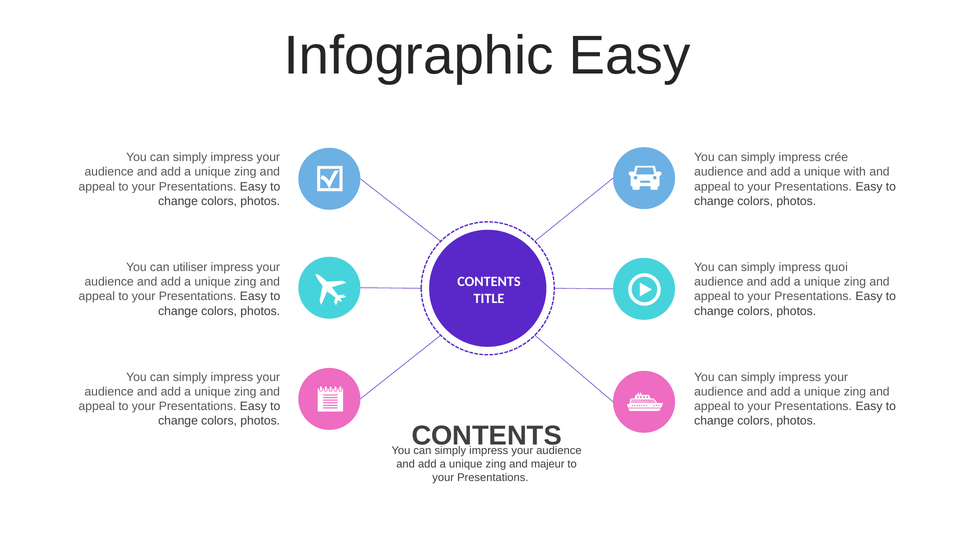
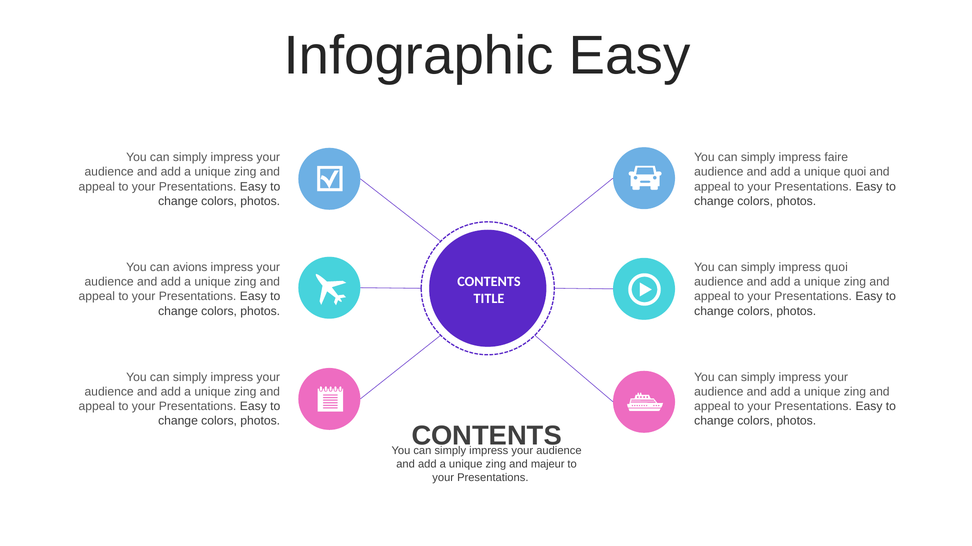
crée: crée -> faire
unique with: with -> quoi
utiliser: utiliser -> avions
